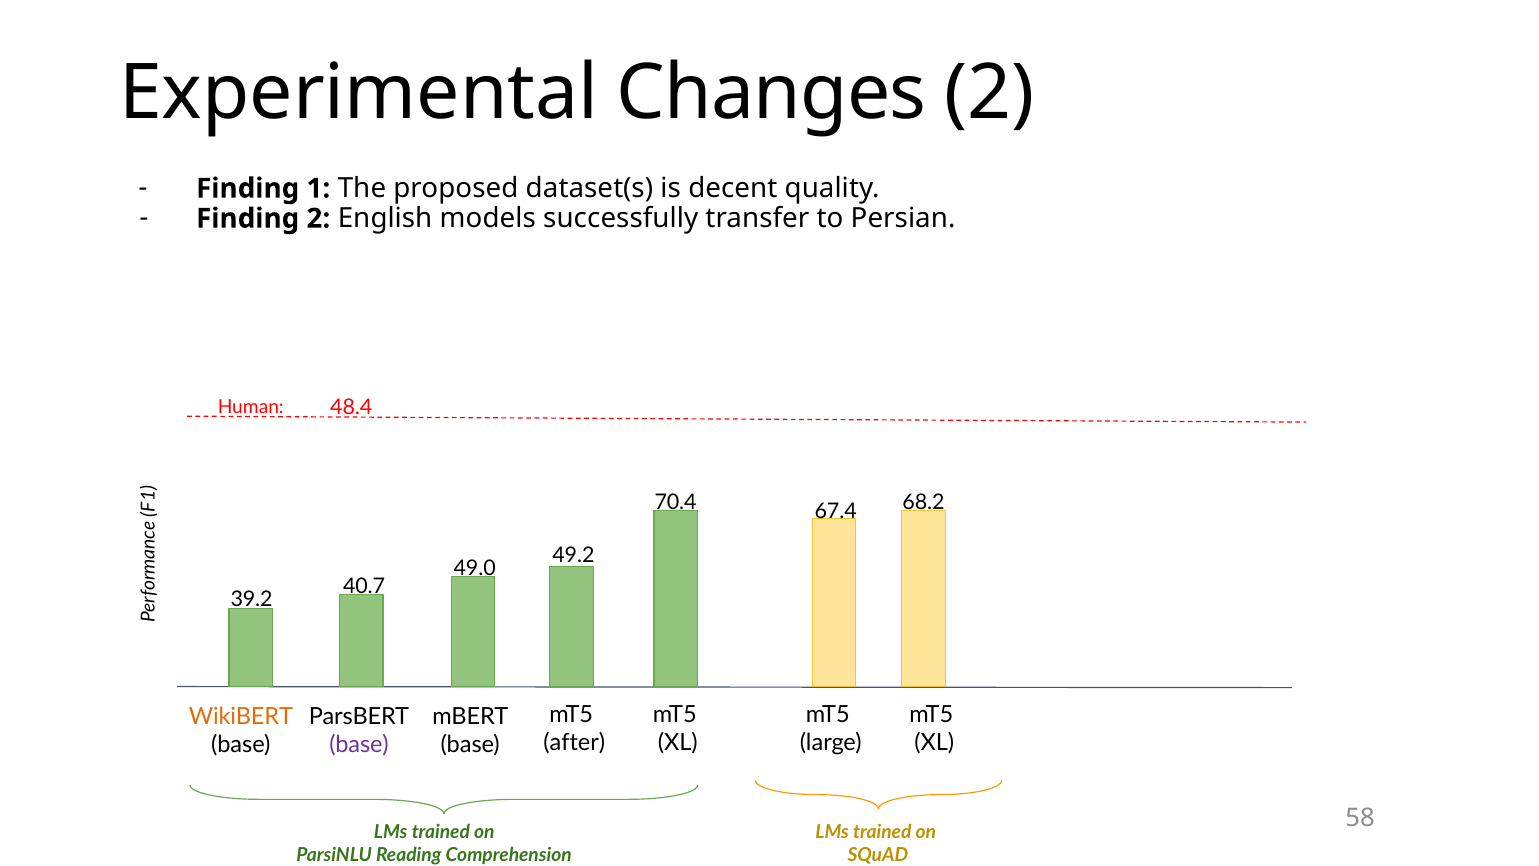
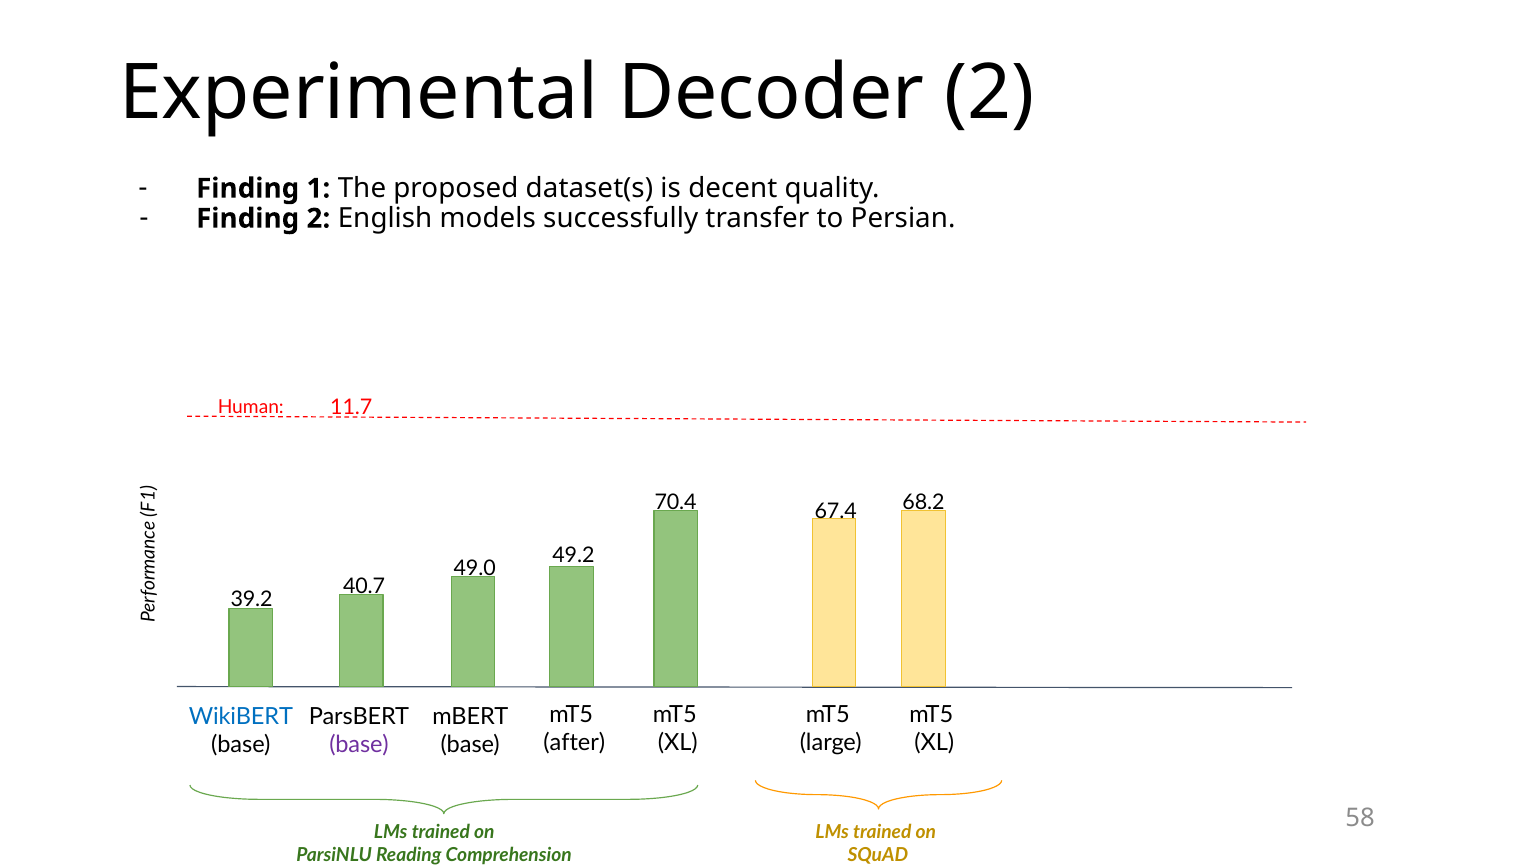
Changes: Changes -> Decoder
48.4: 48.4 -> 11.7
WikiBERT colour: orange -> blue
